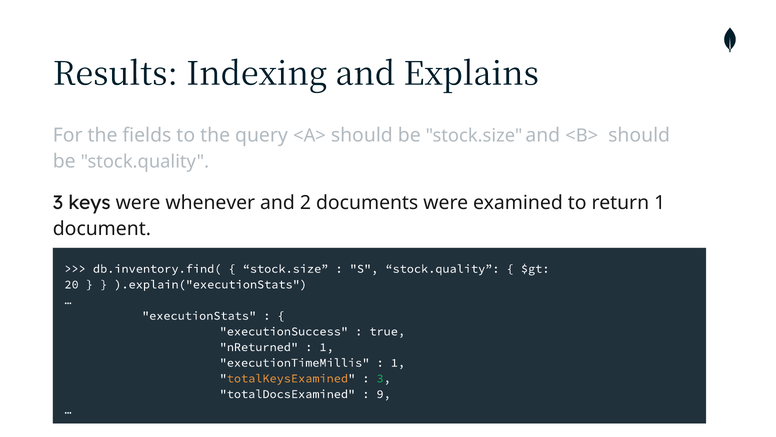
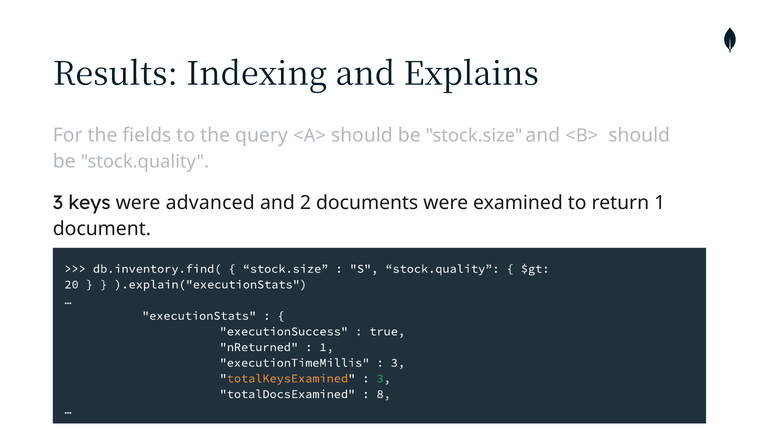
whenever: whenever -> advanced
1 at (398, 362): 1 -> 3
9: 9 -> 8
